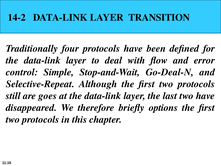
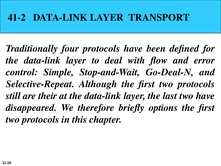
14-2: 14-2 -> 41-2
TRANSITION: TRANSITION -> TRANSPORT
goes: goes -> their
